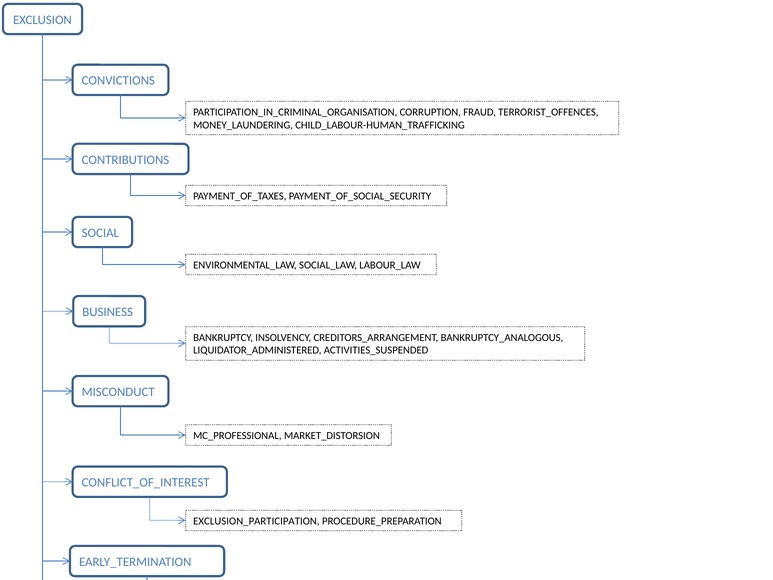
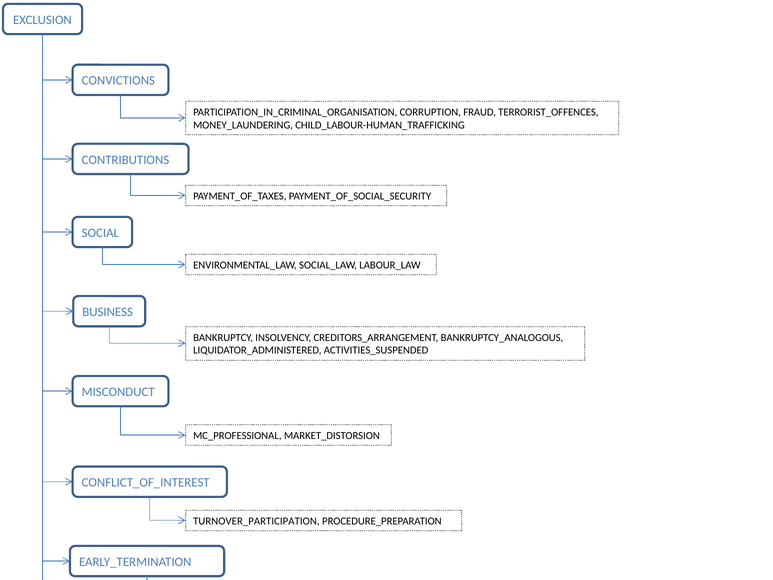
EXCLUSION_PARTICIPATION: EXCLUSION_PARTICIPATION -> TURNOVER_PARTICIPATION
